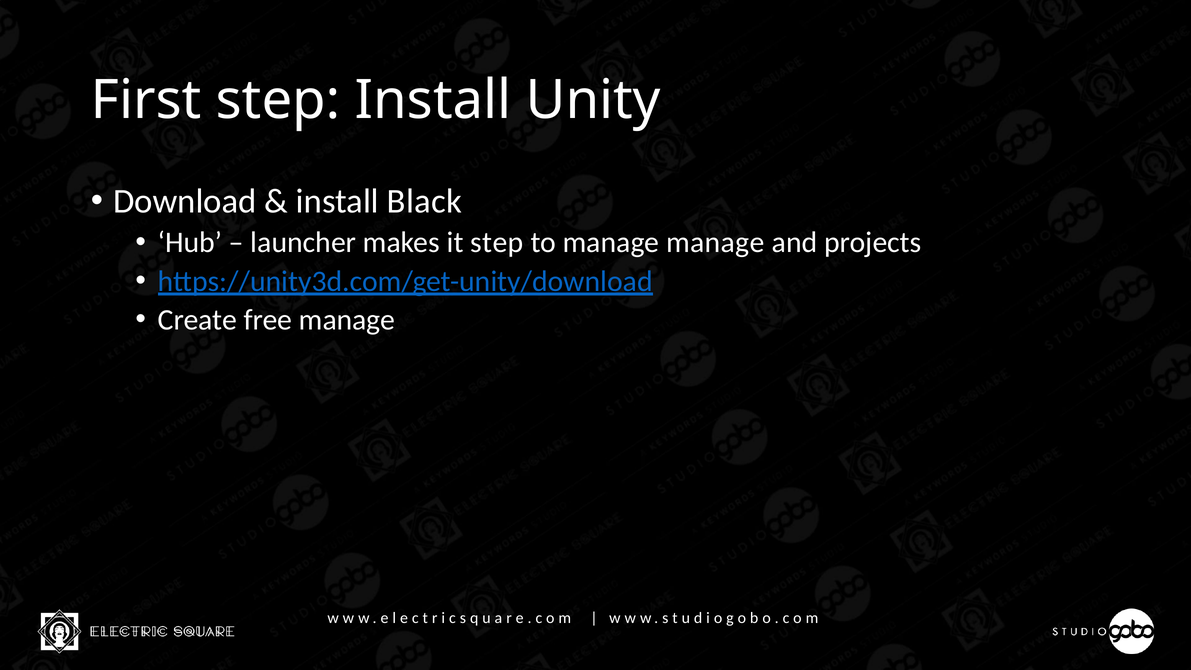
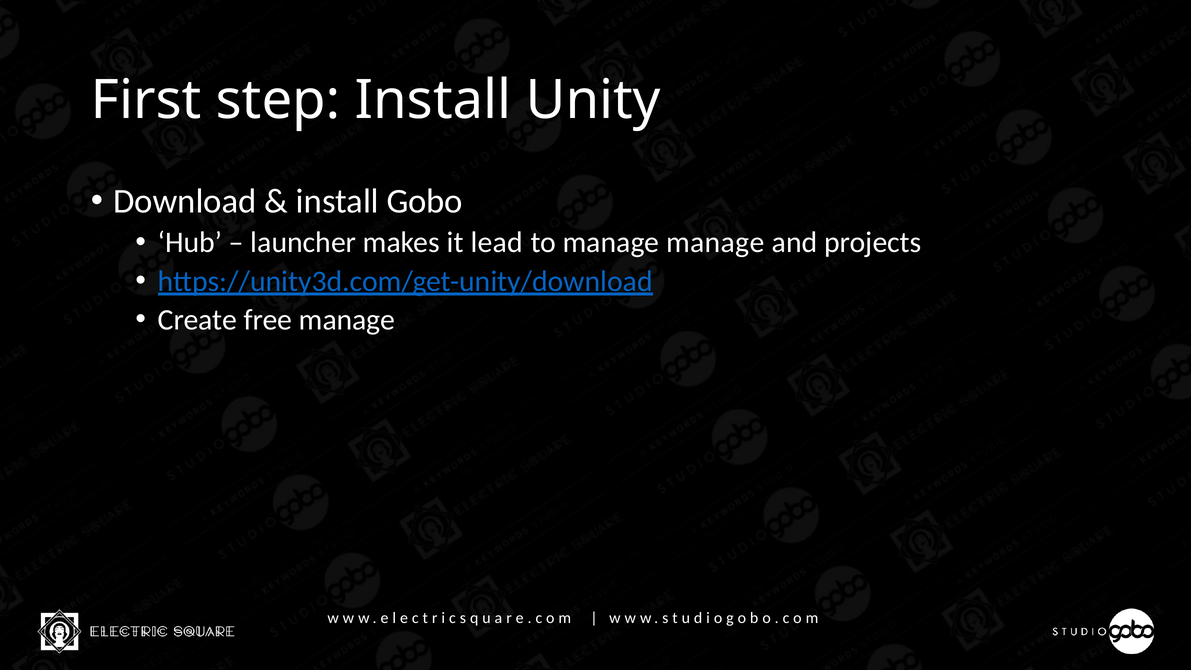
Black: Black -> Gobo
it step: step -> lead
